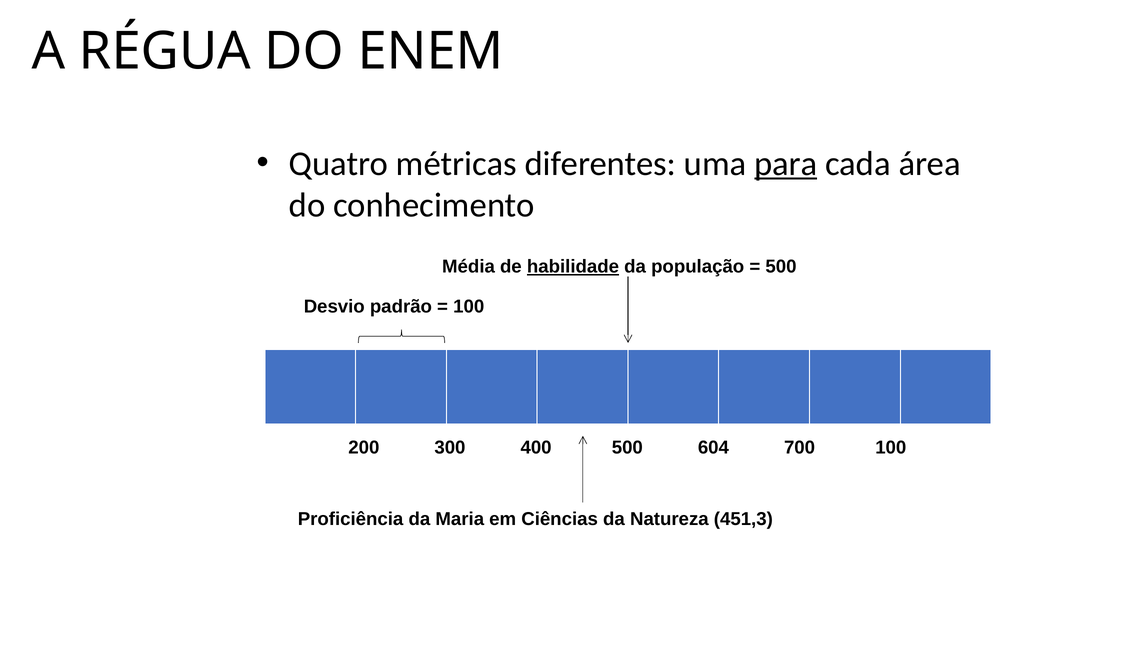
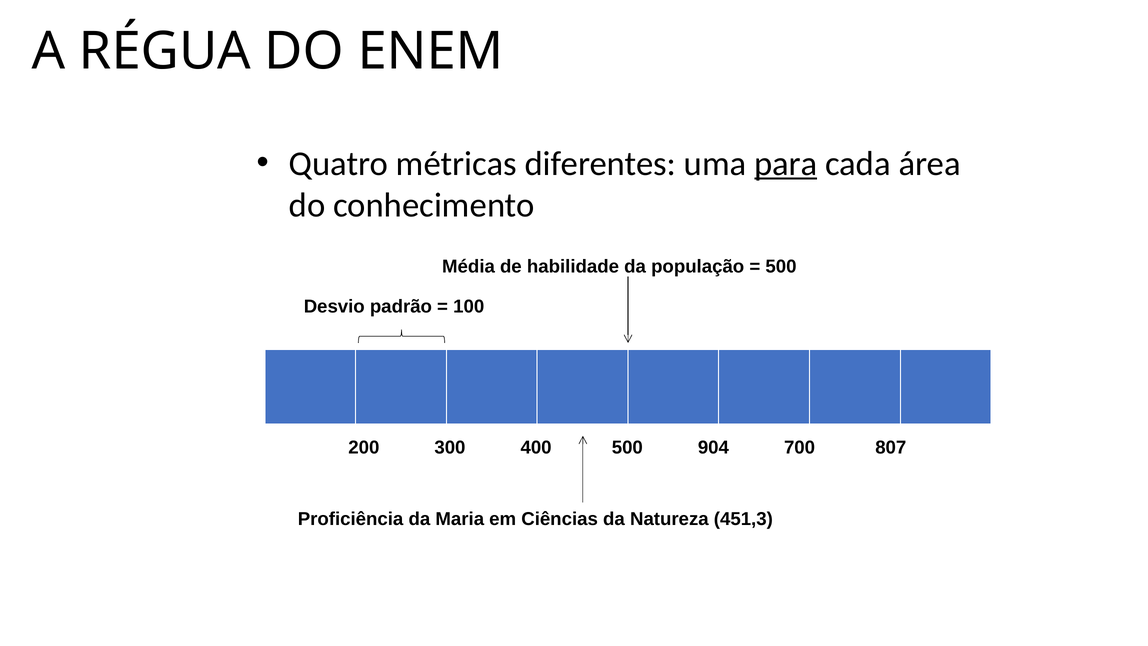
habilidade underline: present -> none
604: 604 -> 904
700 100: 100 -> 807
